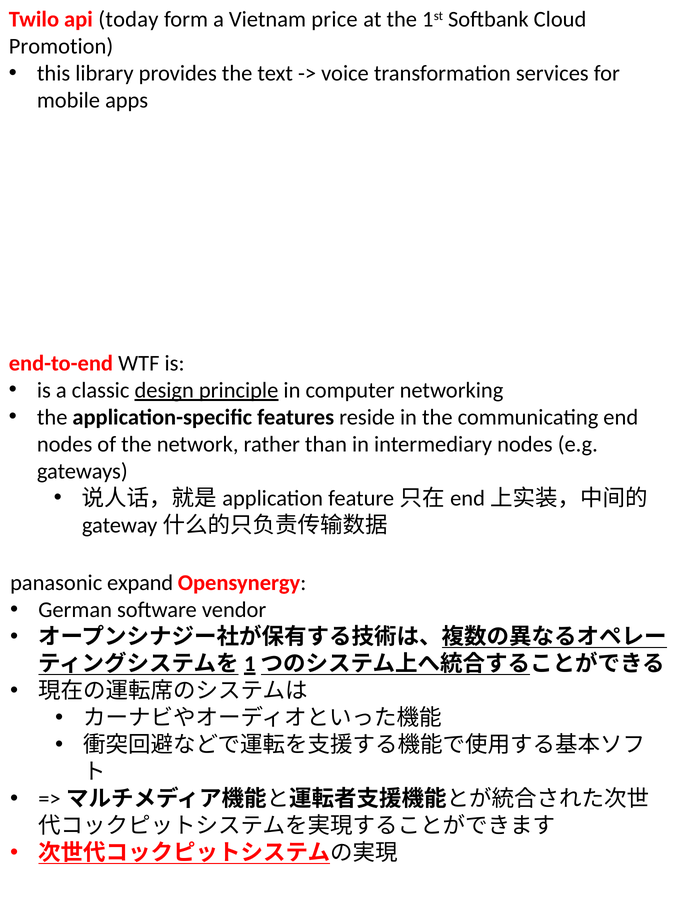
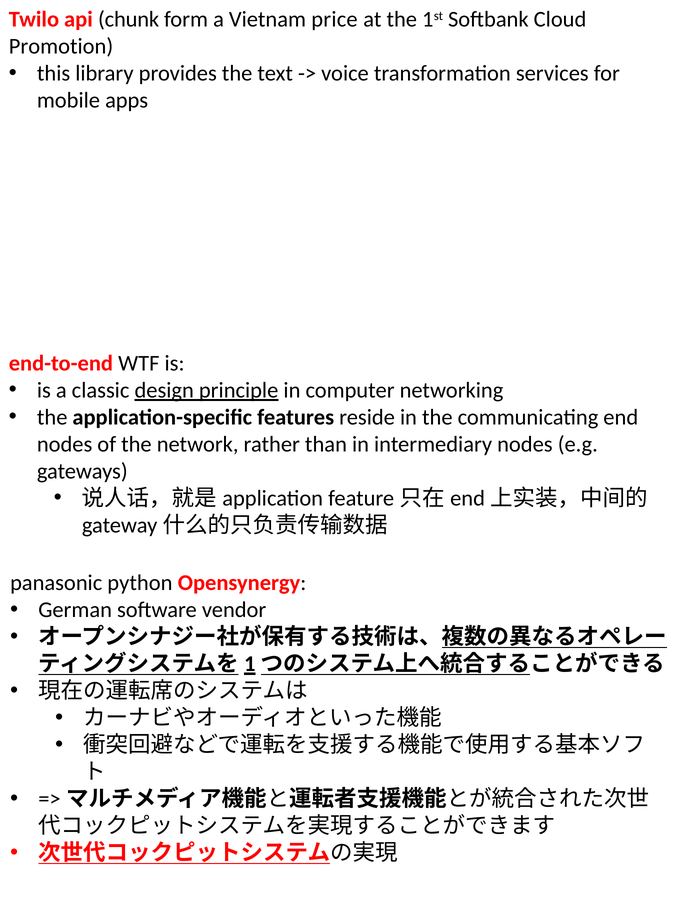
today: today -> chunk
expand: expand -> python
